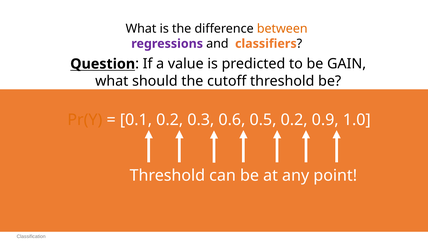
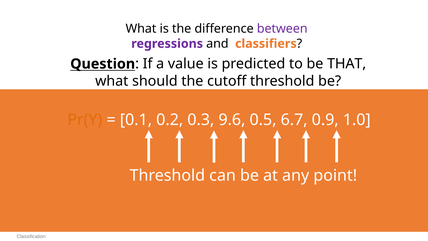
between colour: orange -> purple
GAIN: GAIN -> THAT
0.6: 0.6 -> 9.6
0.5 0.2: 0.2 -> 6.7
